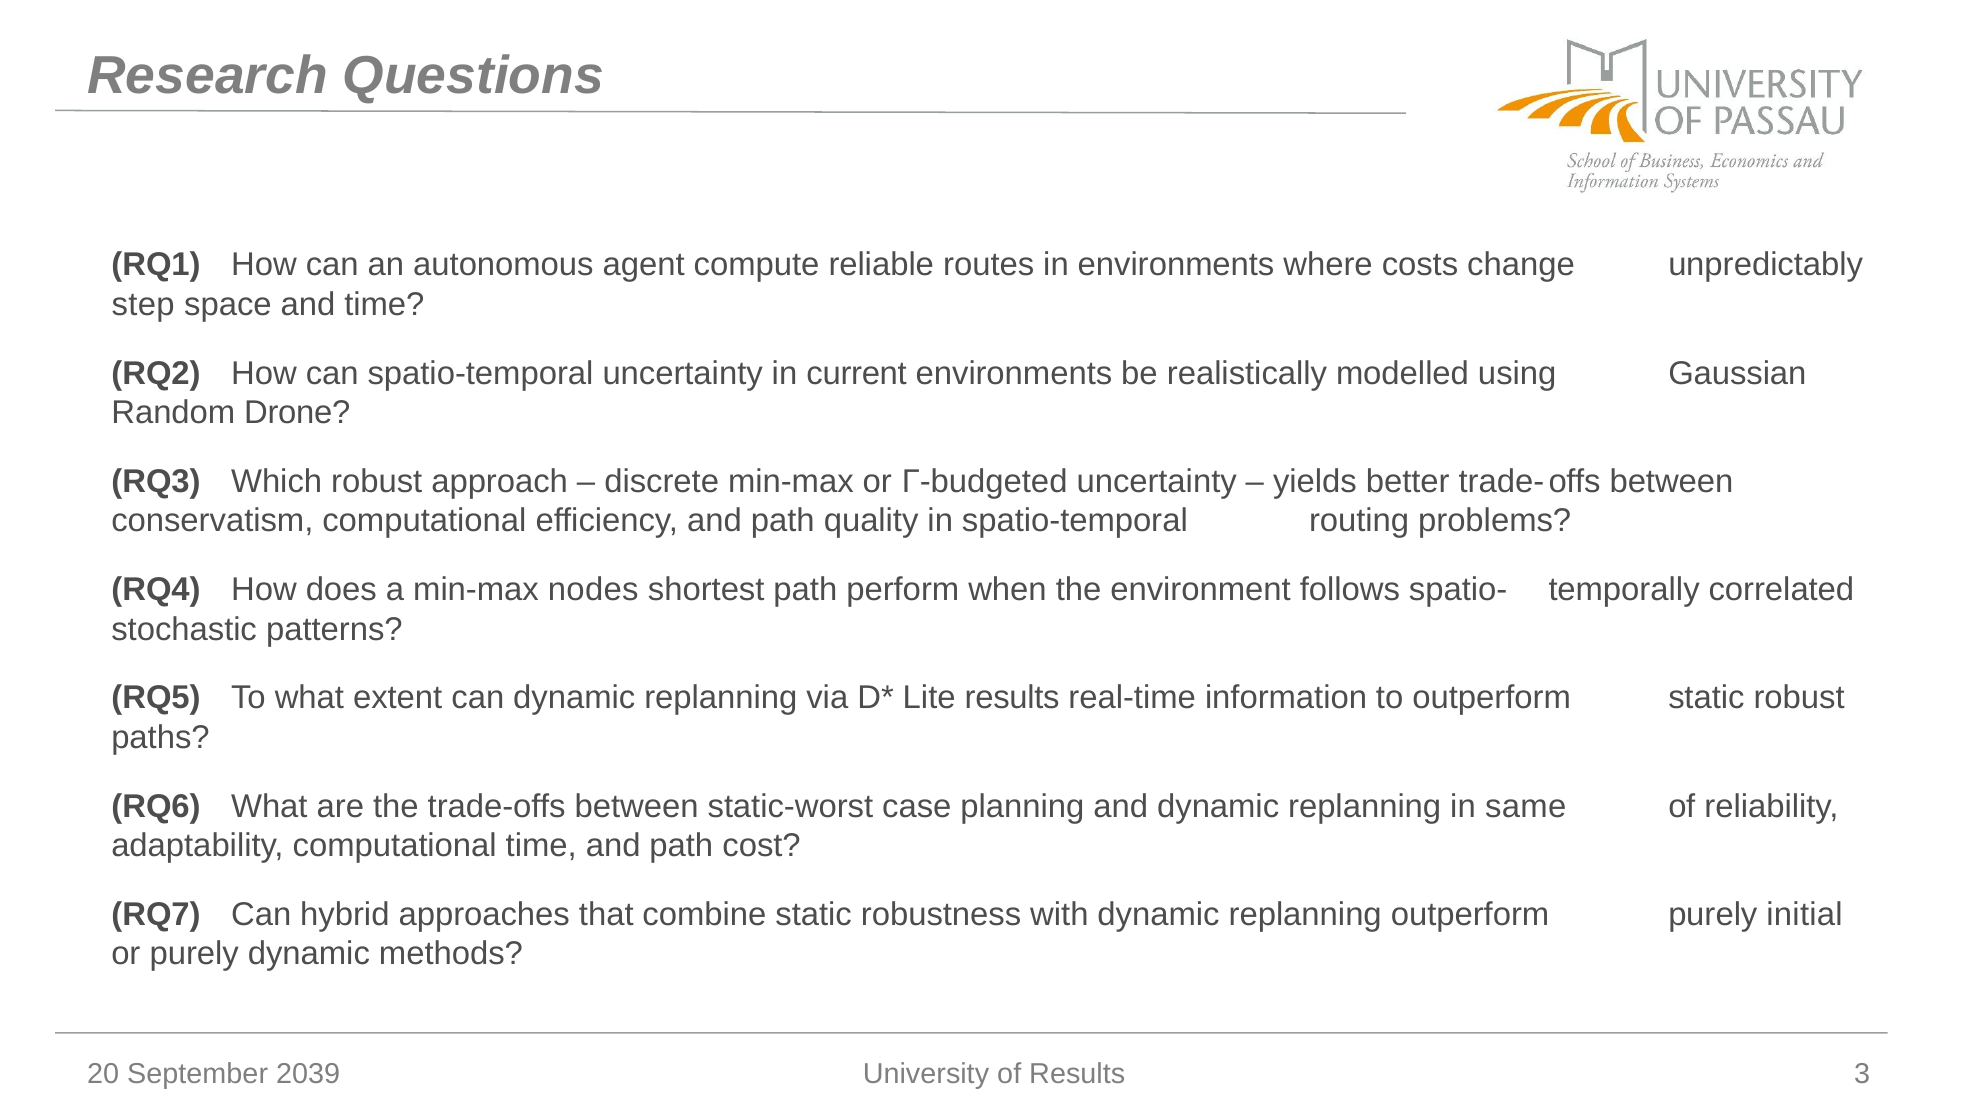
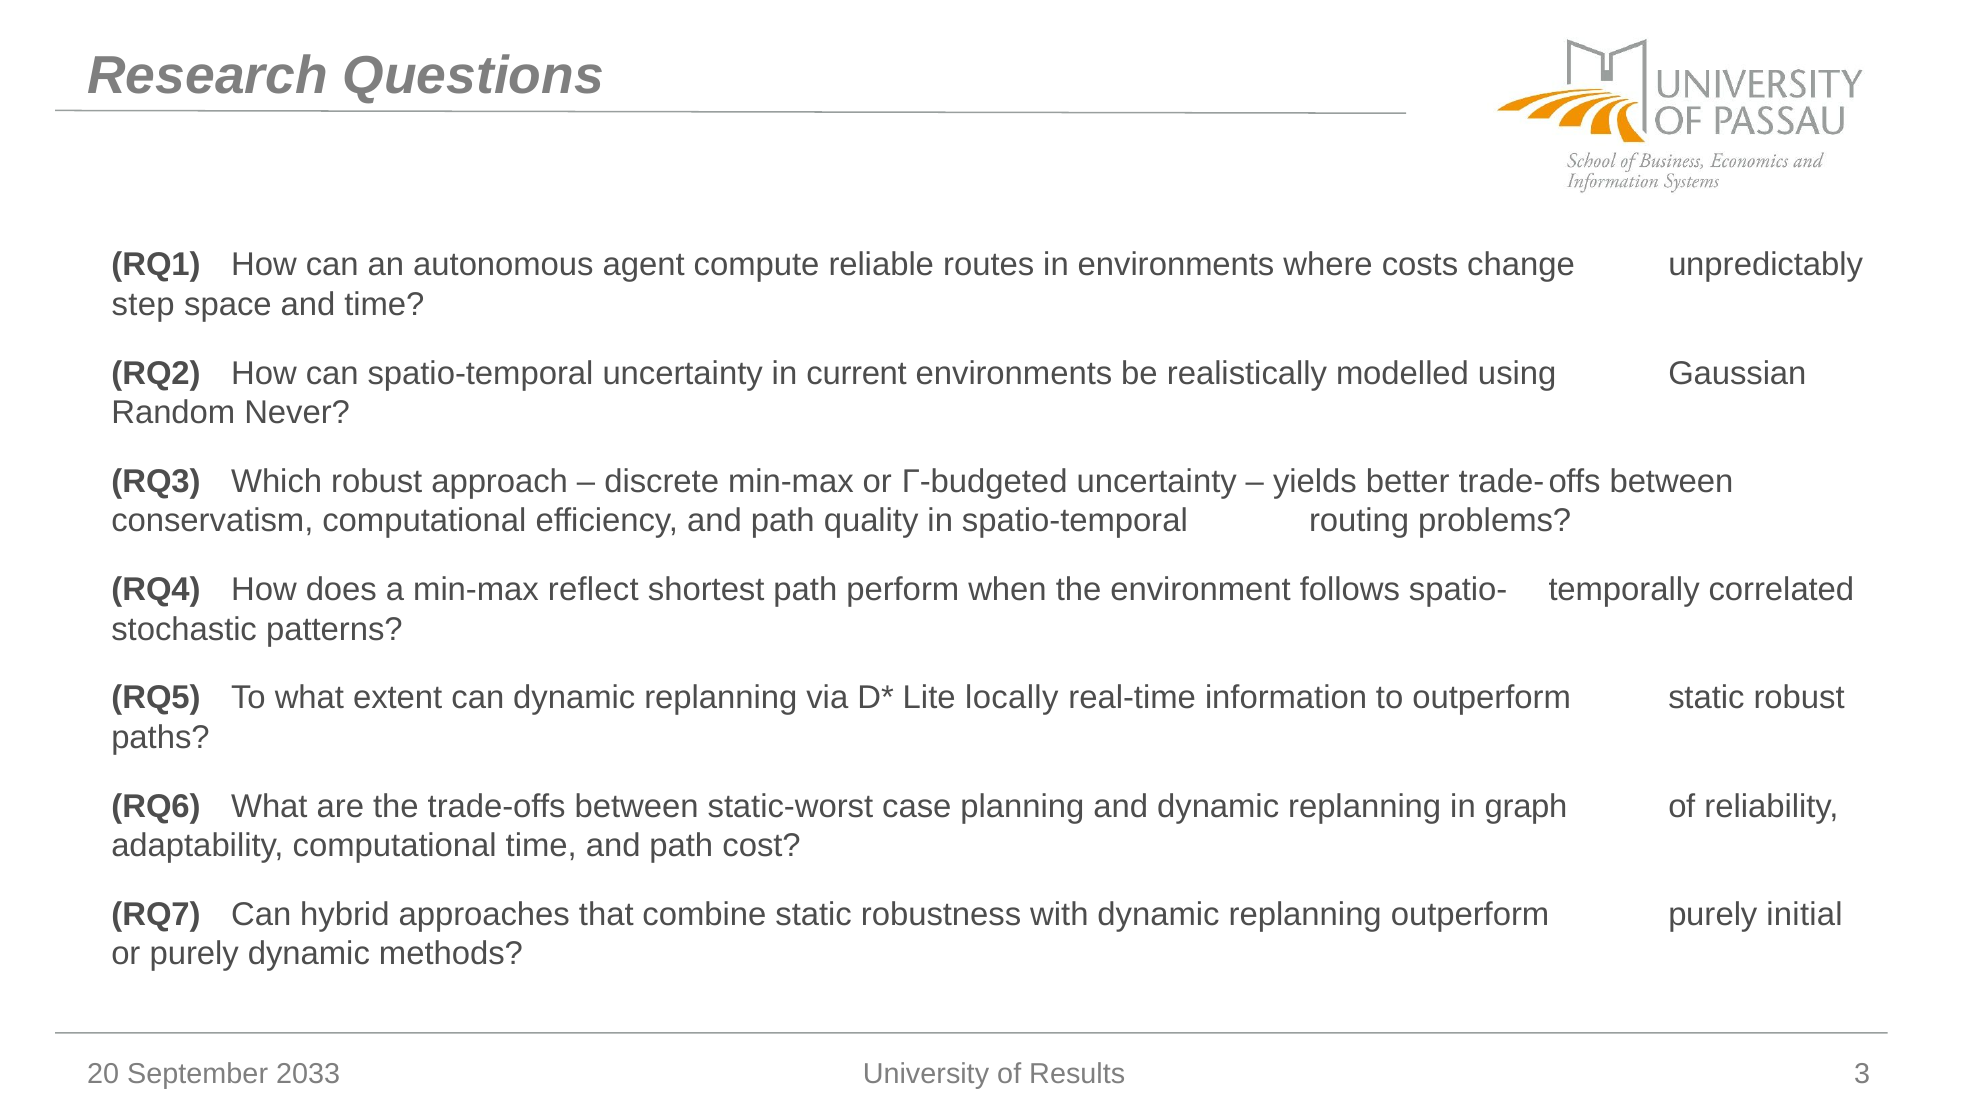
Drone: Drone -> Never
nodes: nodes -> reflect
Lite results: results -> locally
same: same -> graph
2039: 2039 -> 2033
